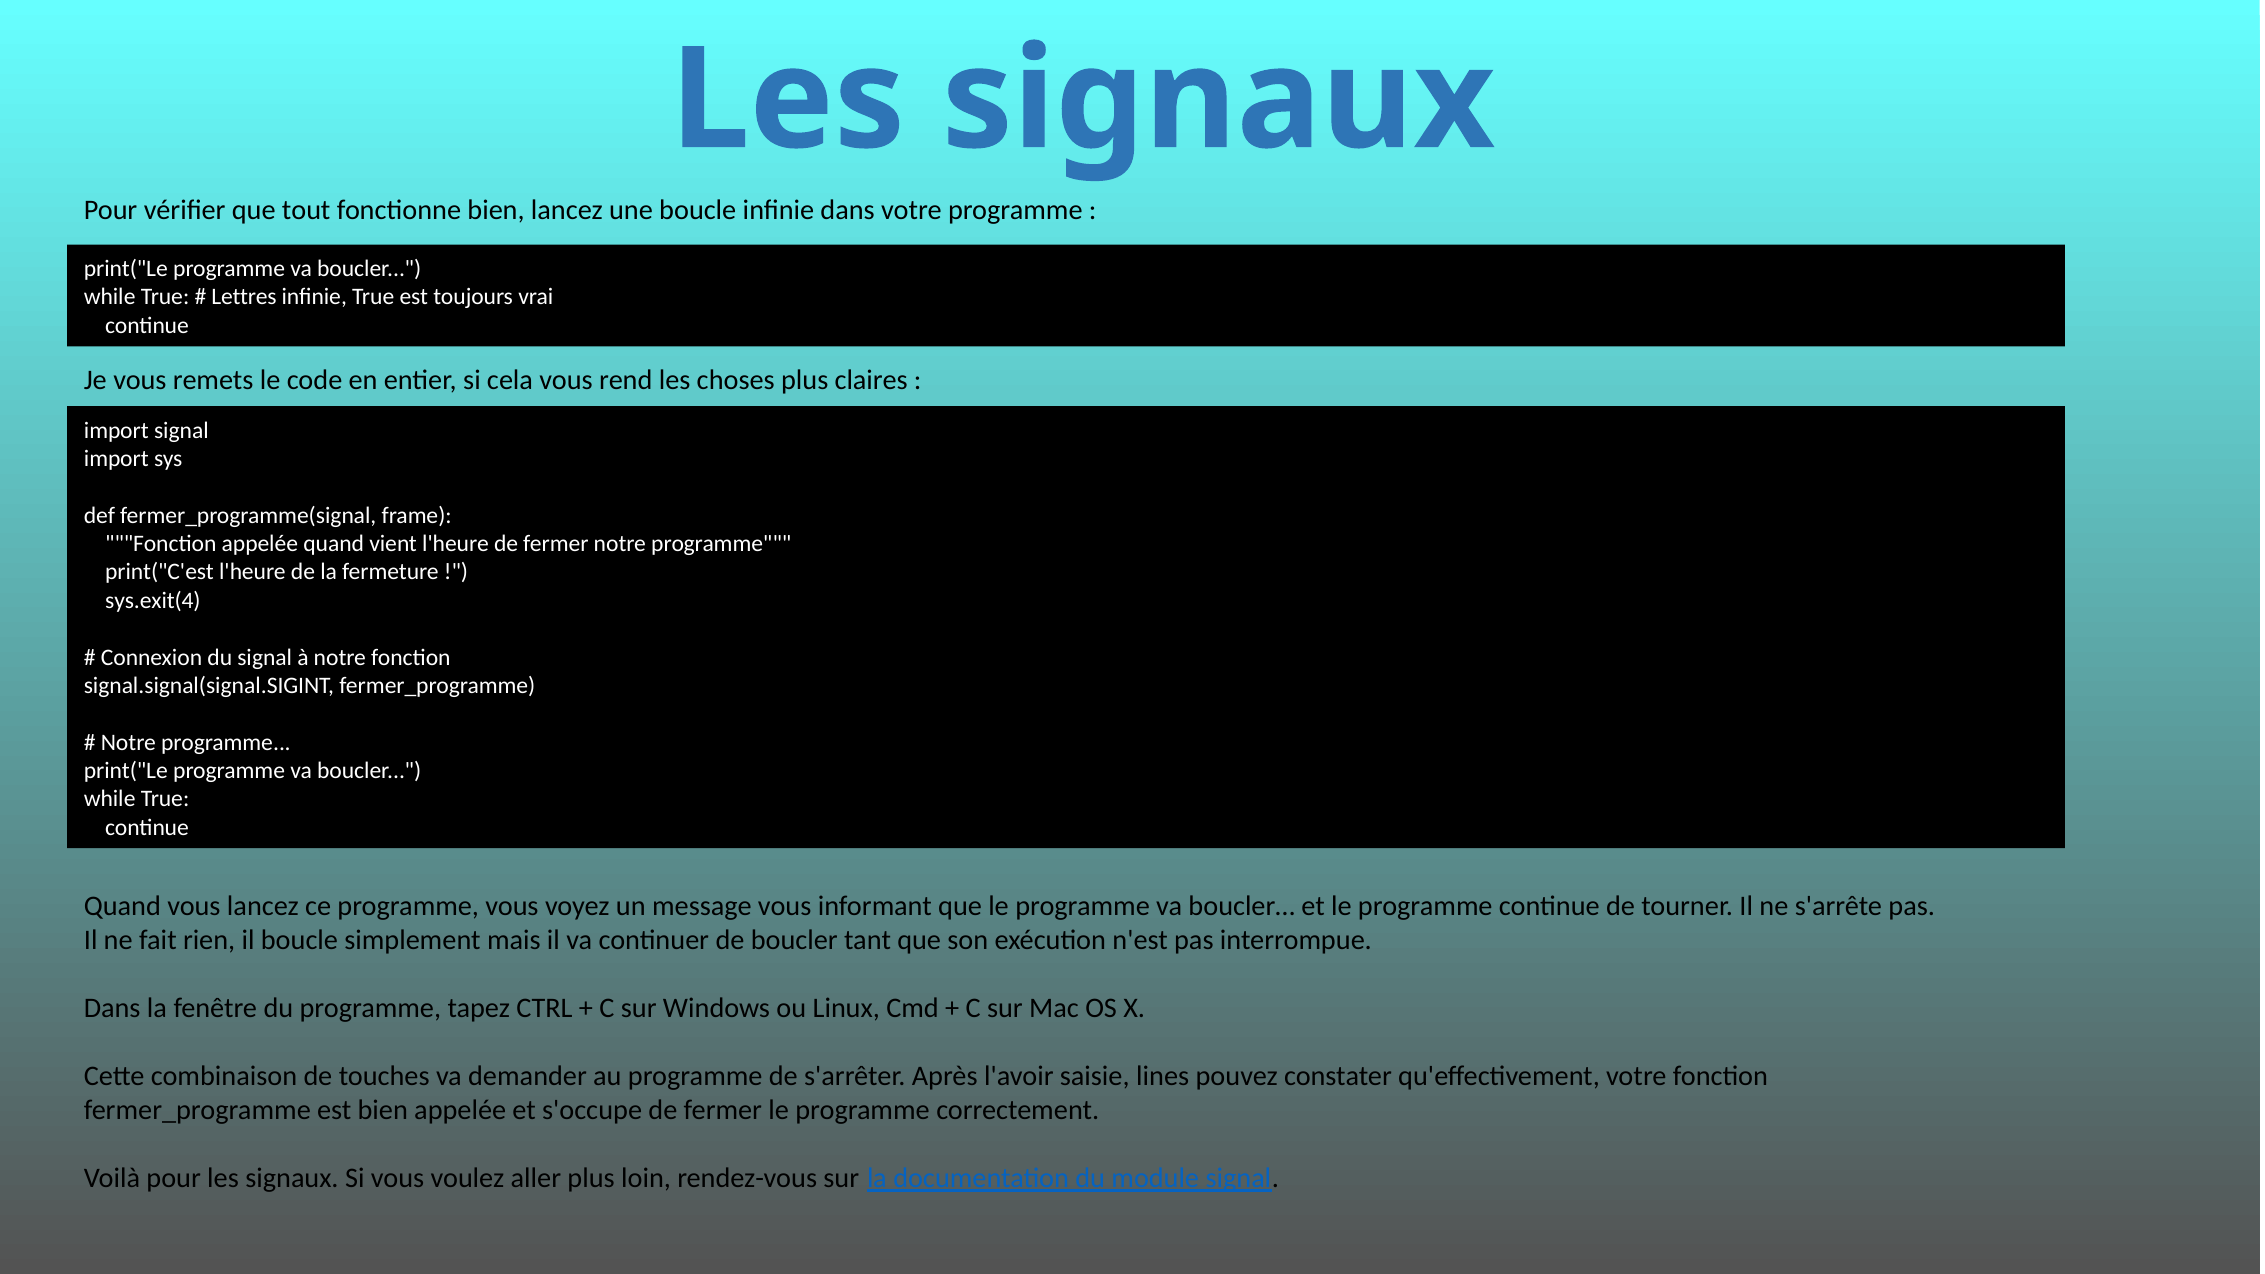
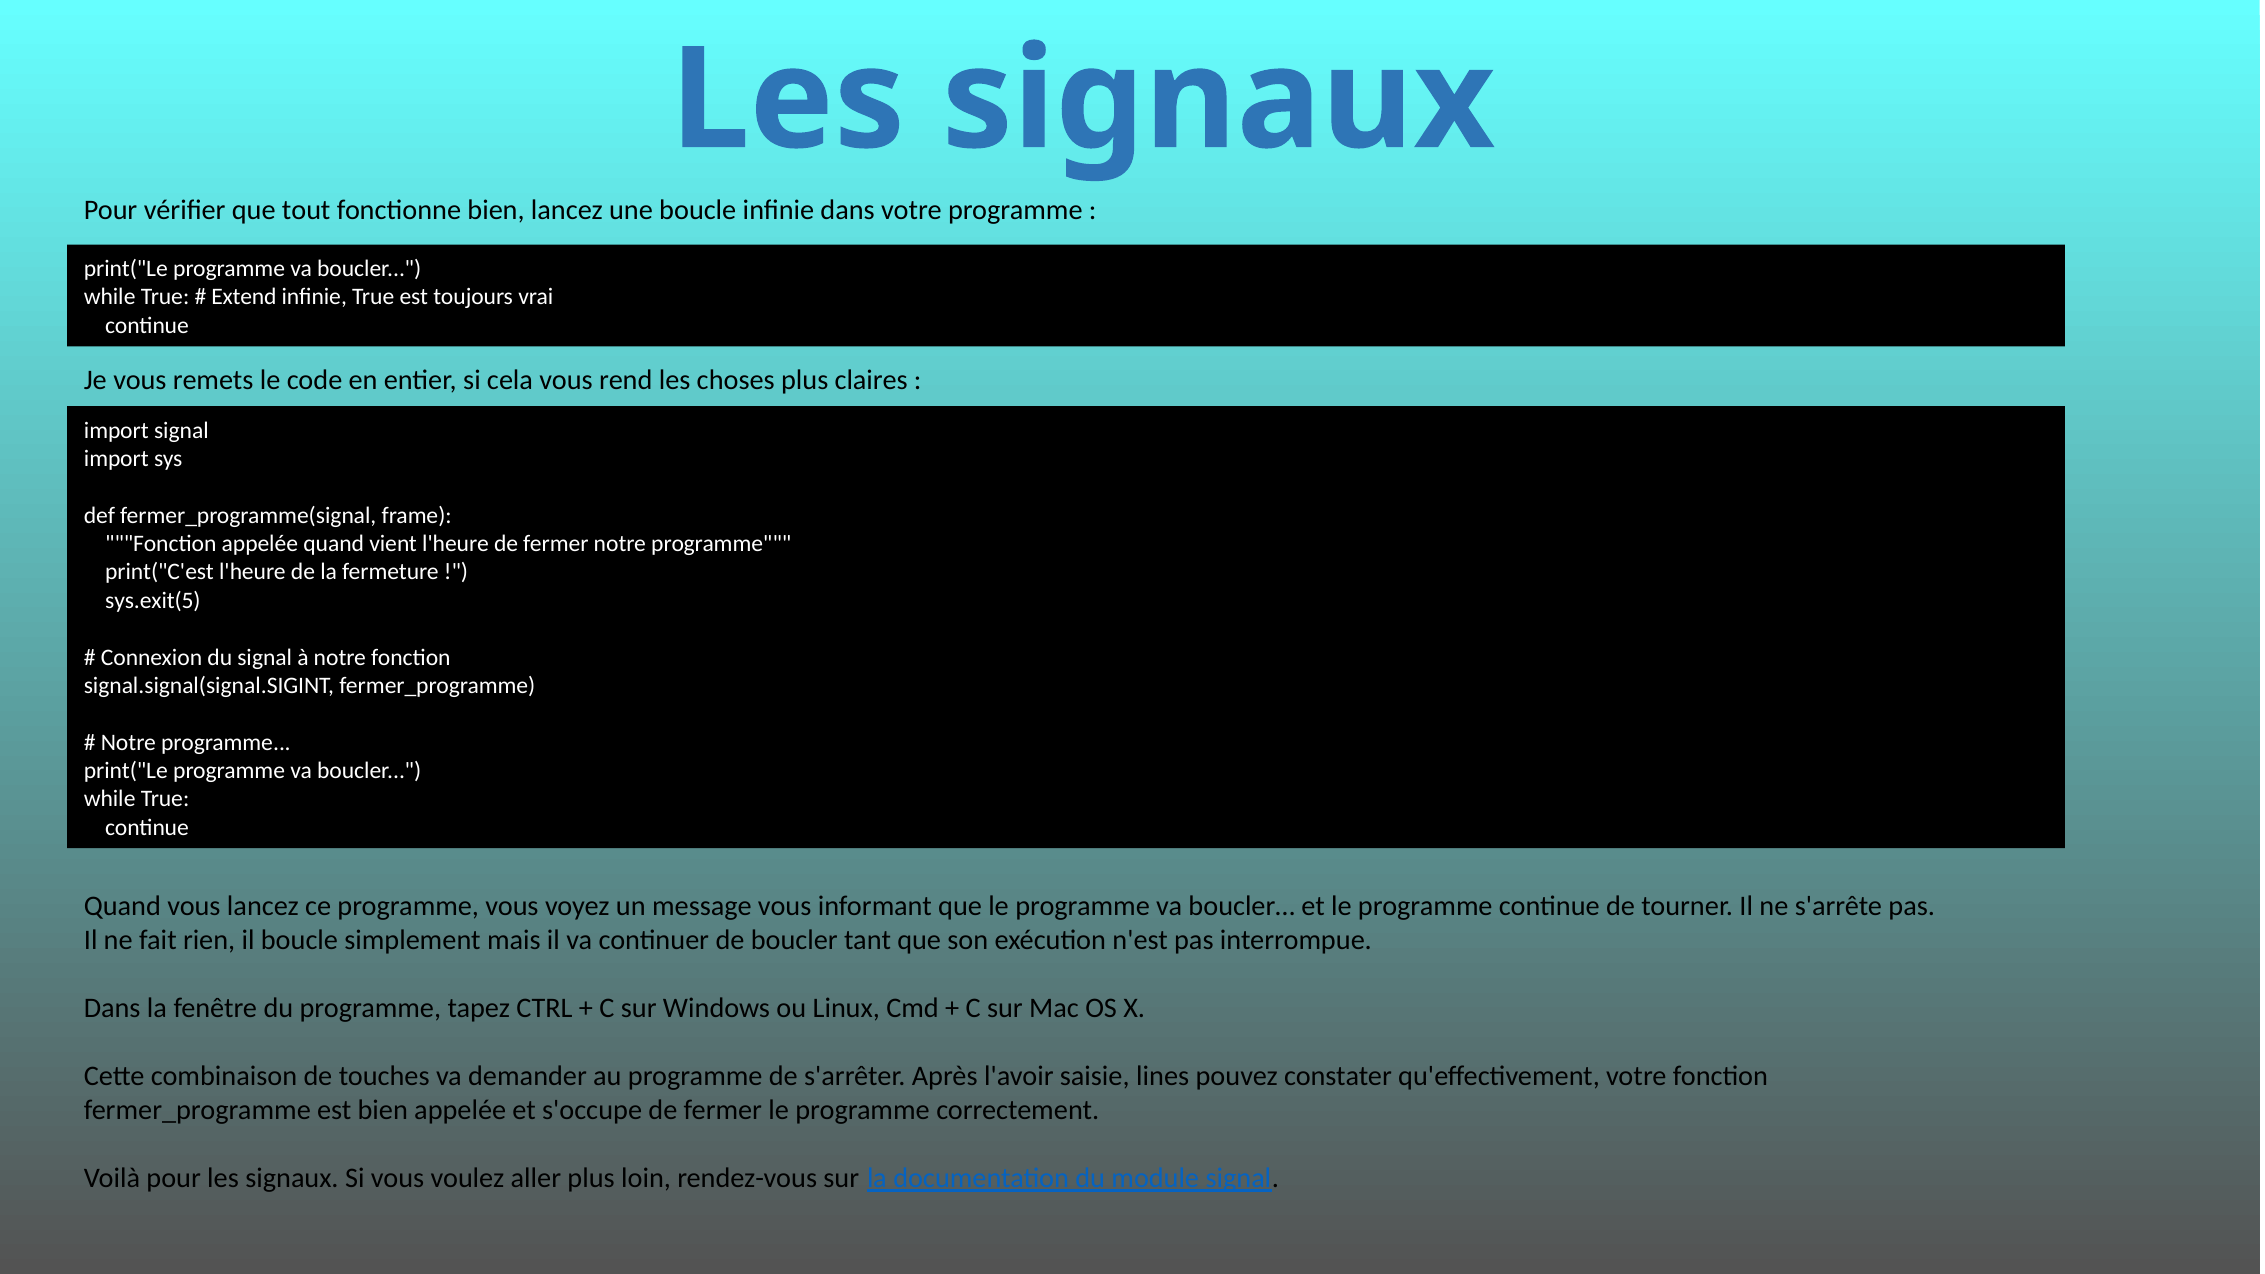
Lettres: Lettres -> Extend
sys.exit(4: sys.exit(4 -> sys.exit(5
